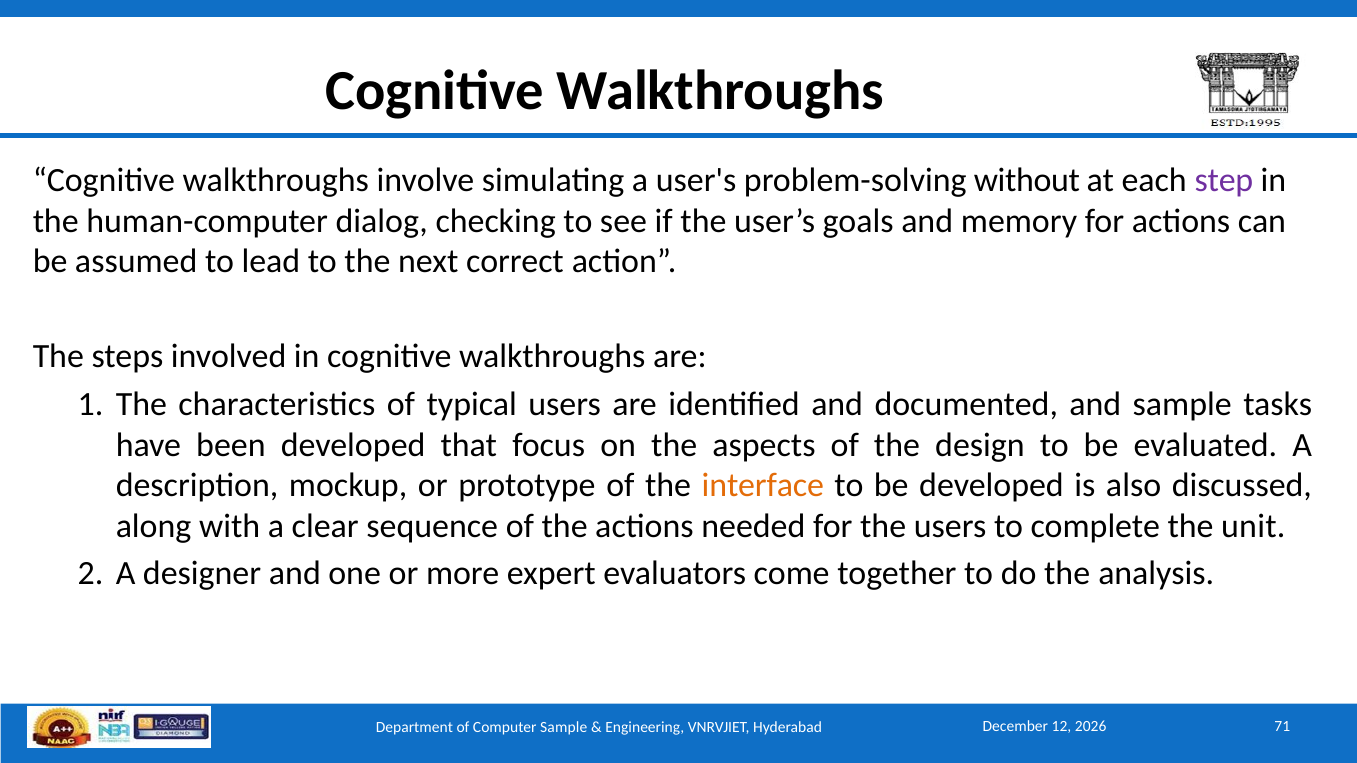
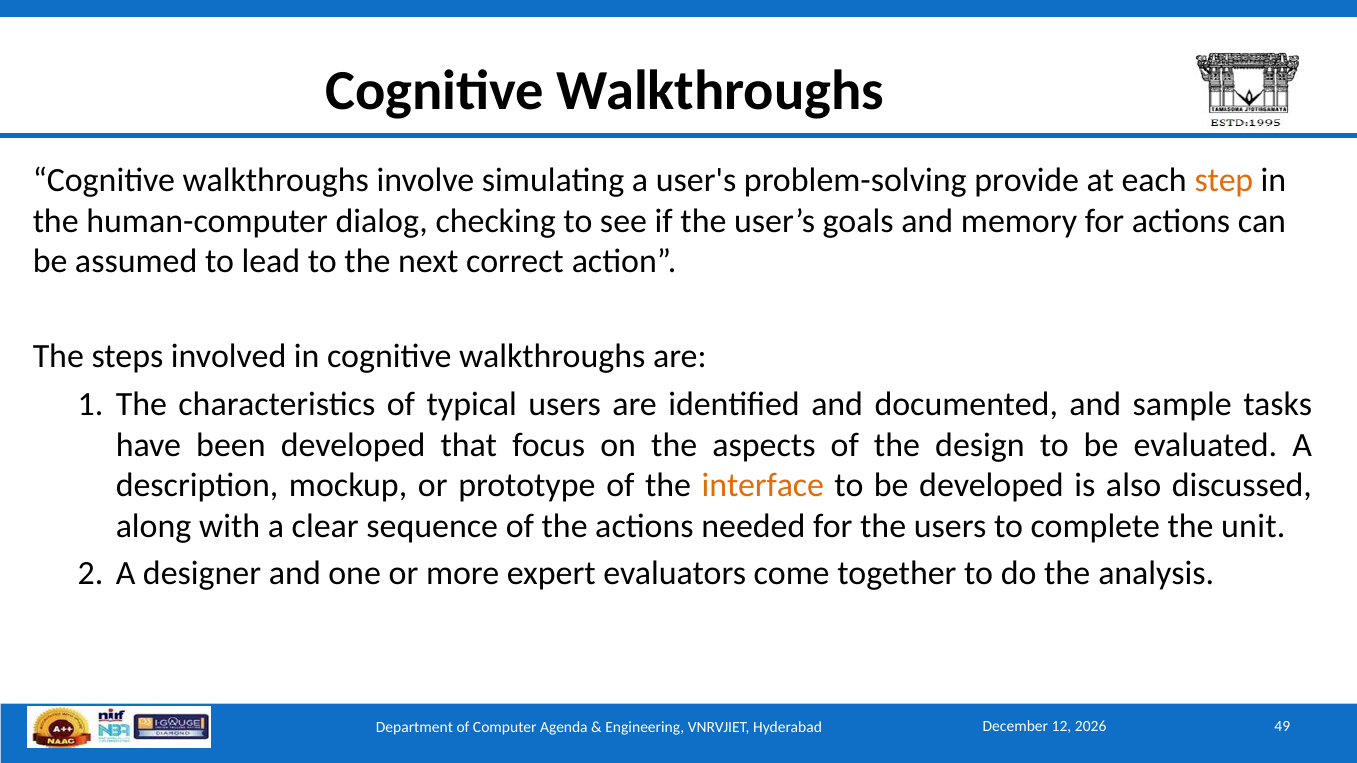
without: without -> provide
step colour: purple -> orange
Computer Sample: Sample -> Agenda
71: 71 -> 49
